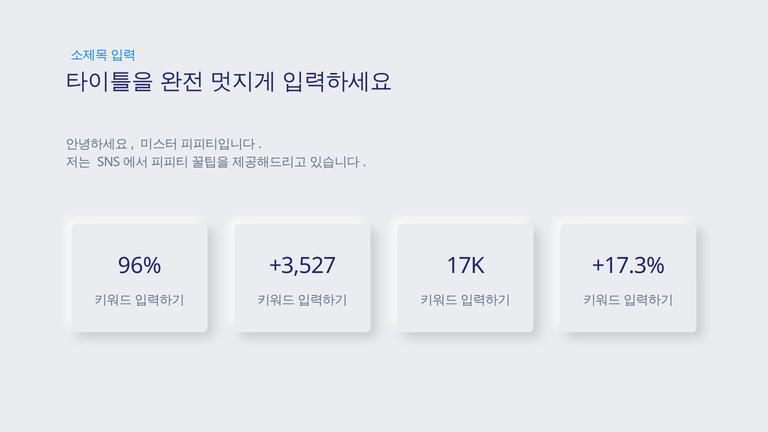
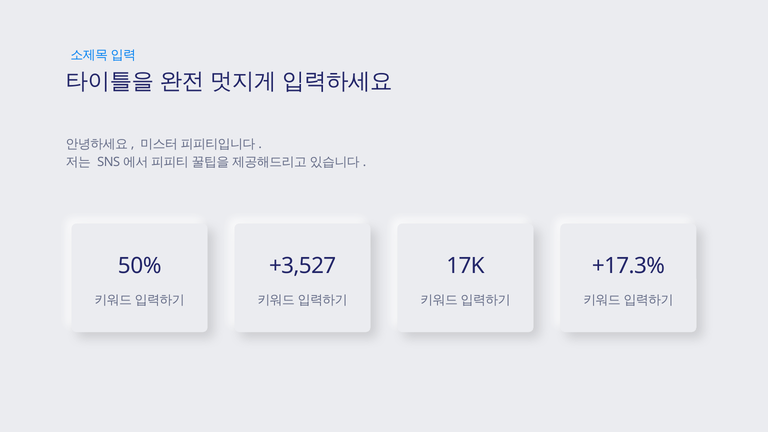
96%: 96% -> 50%
